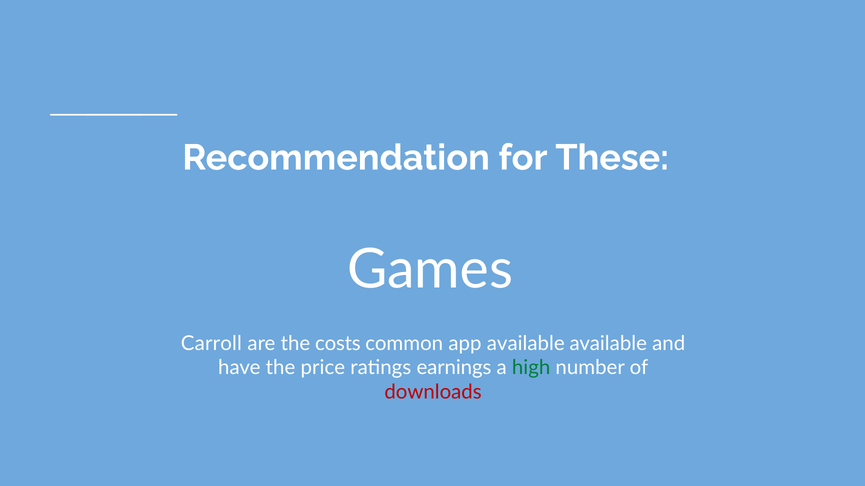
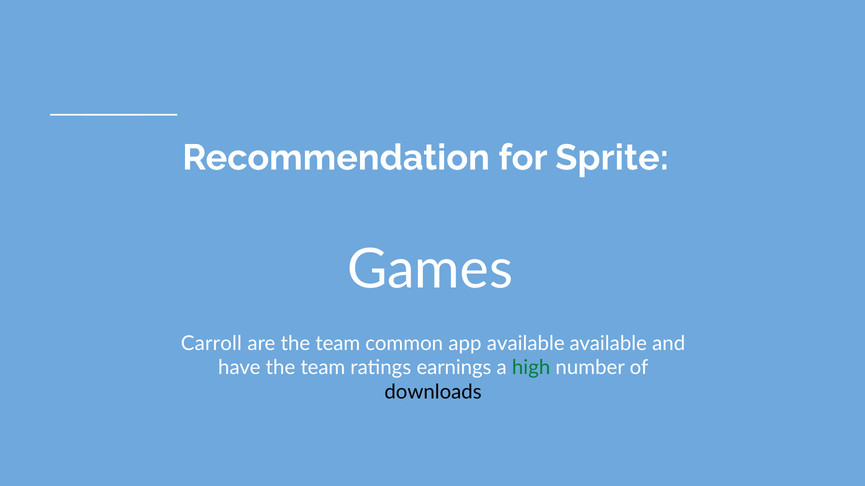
These: These -> Sprite
are the costs: costs -> team
have the price: price -> team
downloads colour: red -> black
